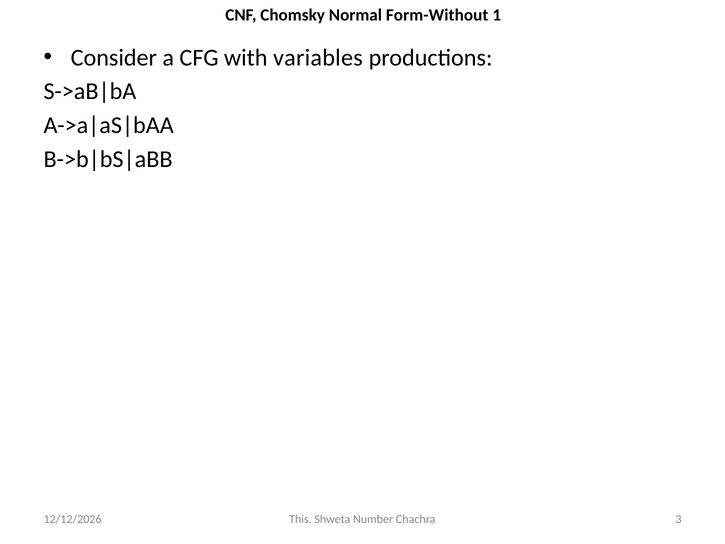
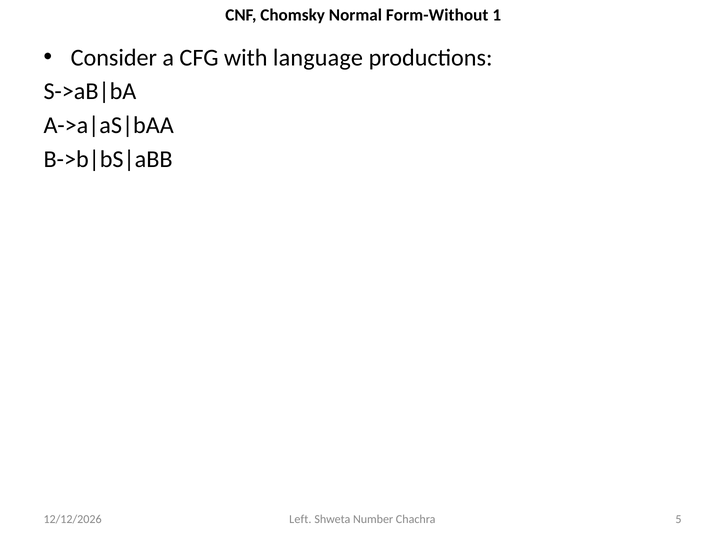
variables: variables -> language
This: This -> Left
3: 3 -> 5
